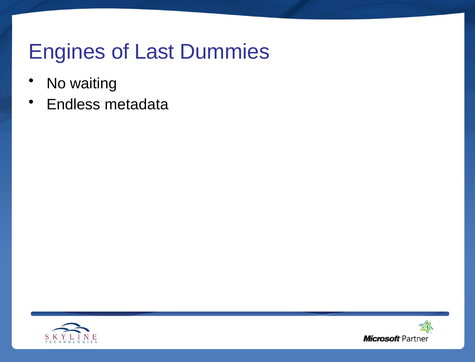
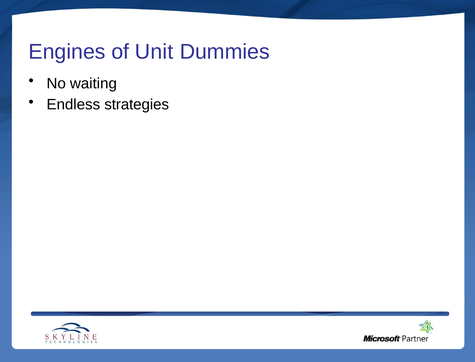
Last: Last -> Unit
metadata: metadata -> strategies
